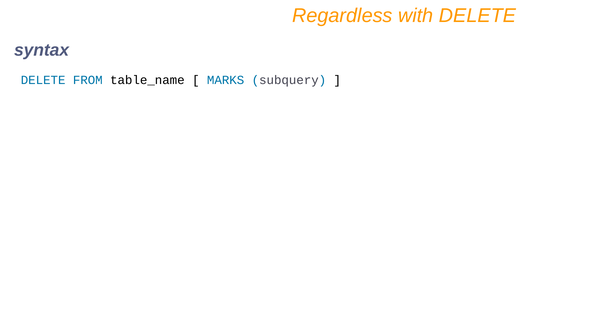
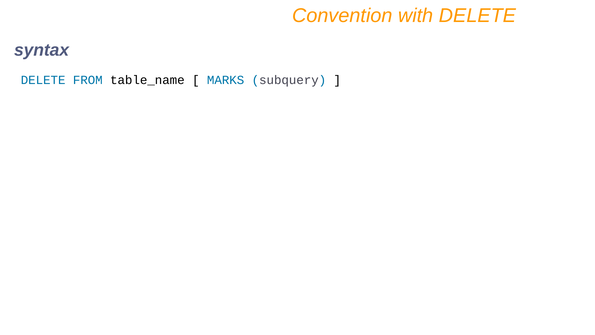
Regardless: Regardless -> Convention
